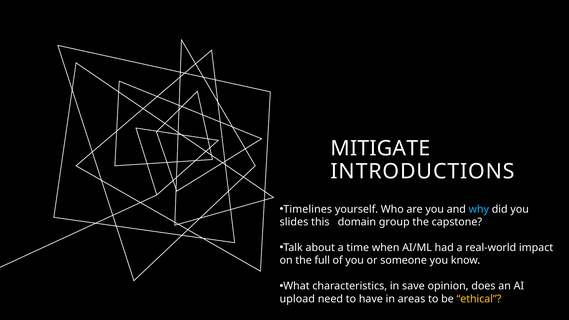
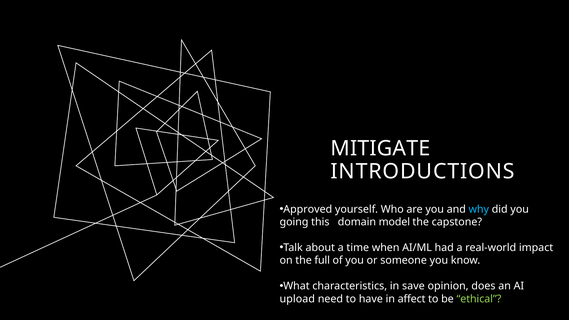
Timelines: Timelines -> Approved
slides: slides -> going
group: group -> model
areas: areas -> affect
ethical colour: yellow -> light green
